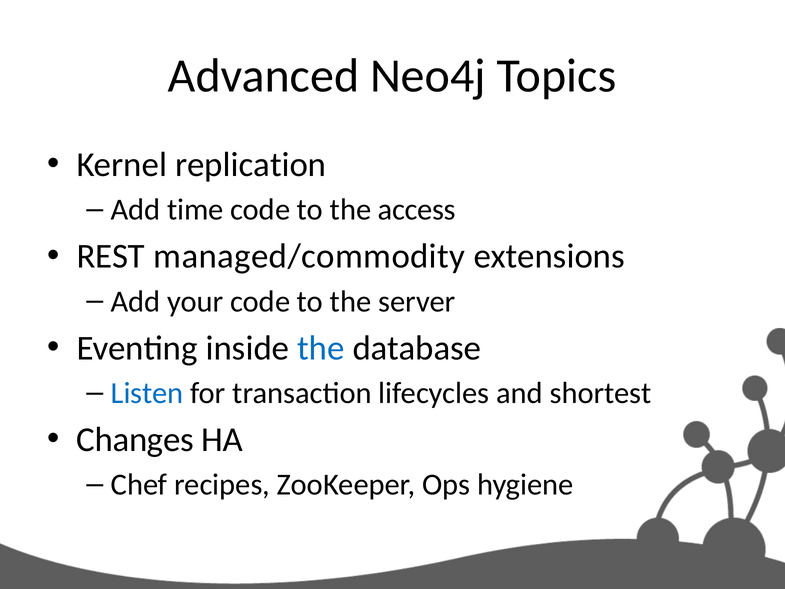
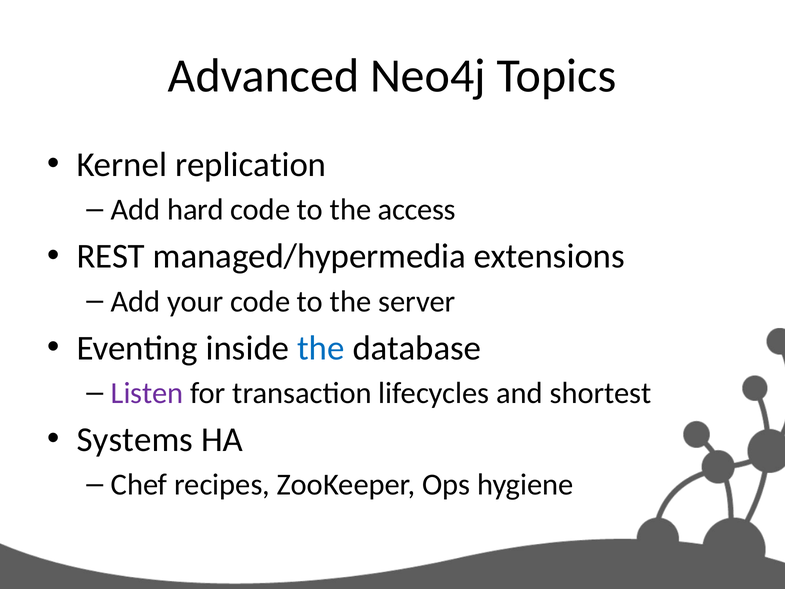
time: time -> hard
managed/commodity: managed/commodity -> managed/hypermedia
Listen colour: blue -> purple
Changes: Changes -> Systems
